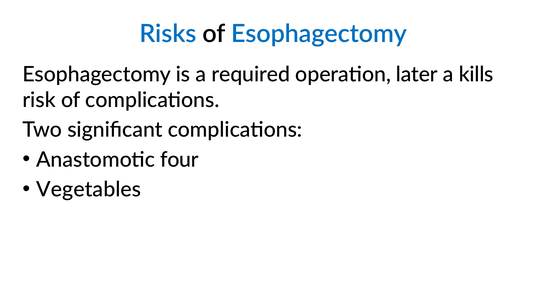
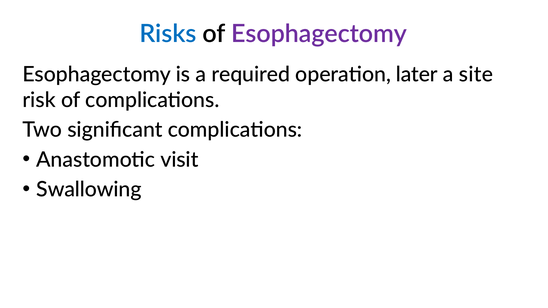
Esophagectomy at (319, 34) colour: blue -> purple
kills: kills -> site
four: four -> visit
Vegetables: Vegetables -> Swallowing
